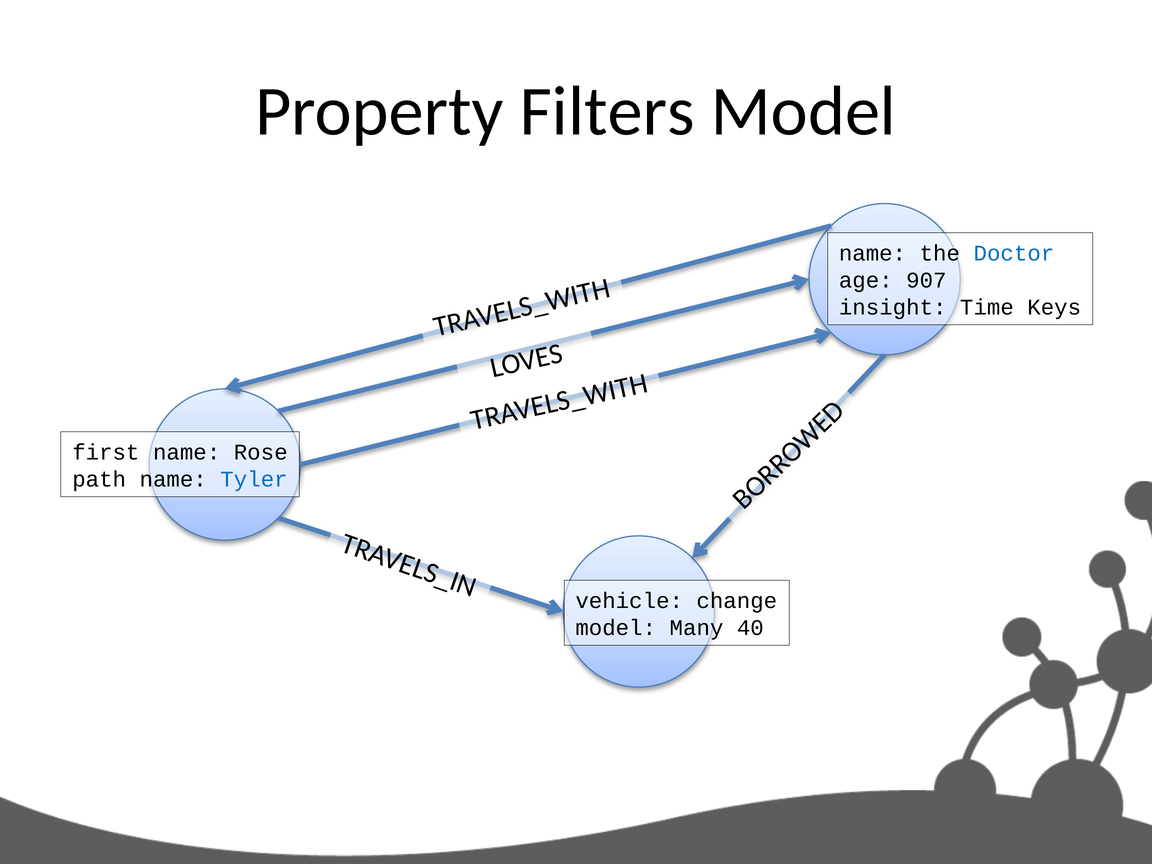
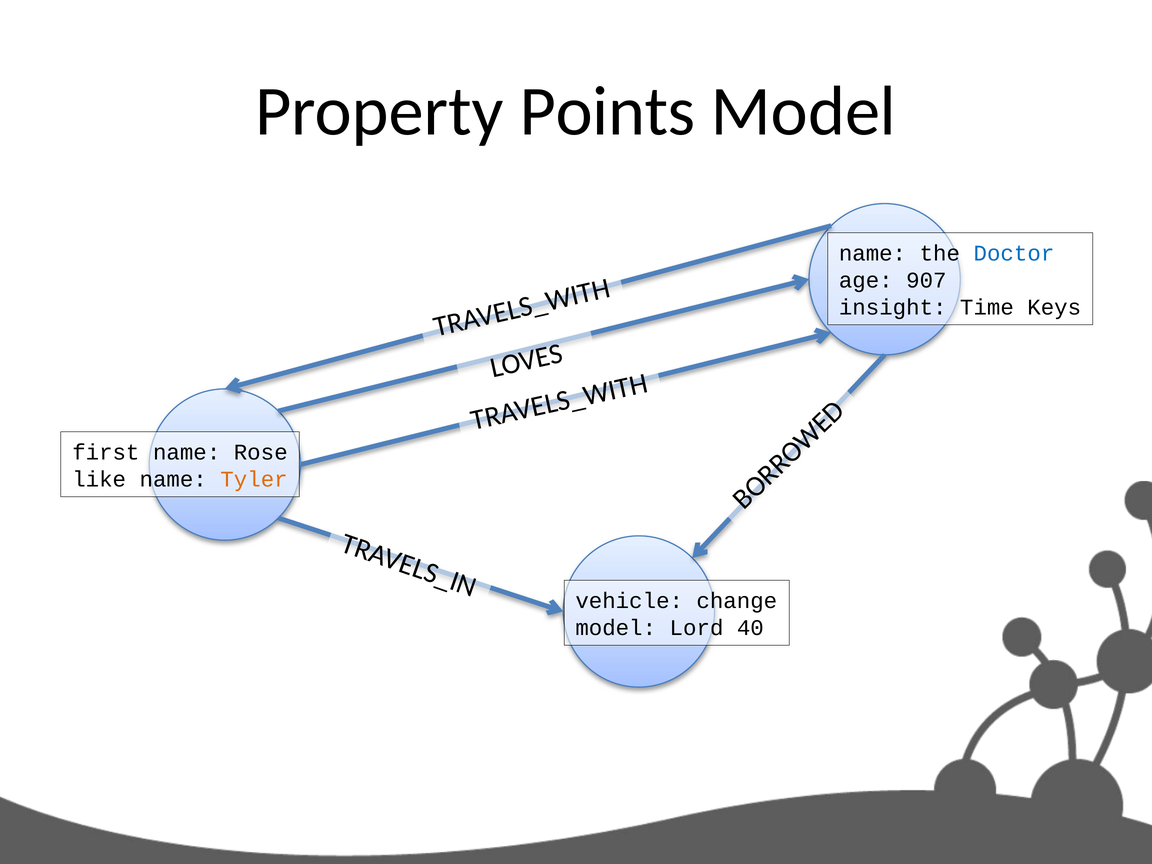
Filters: Filters -> Points
path: path -> like
Tyler colour: blue -> orange
Many: Many -> Lord
